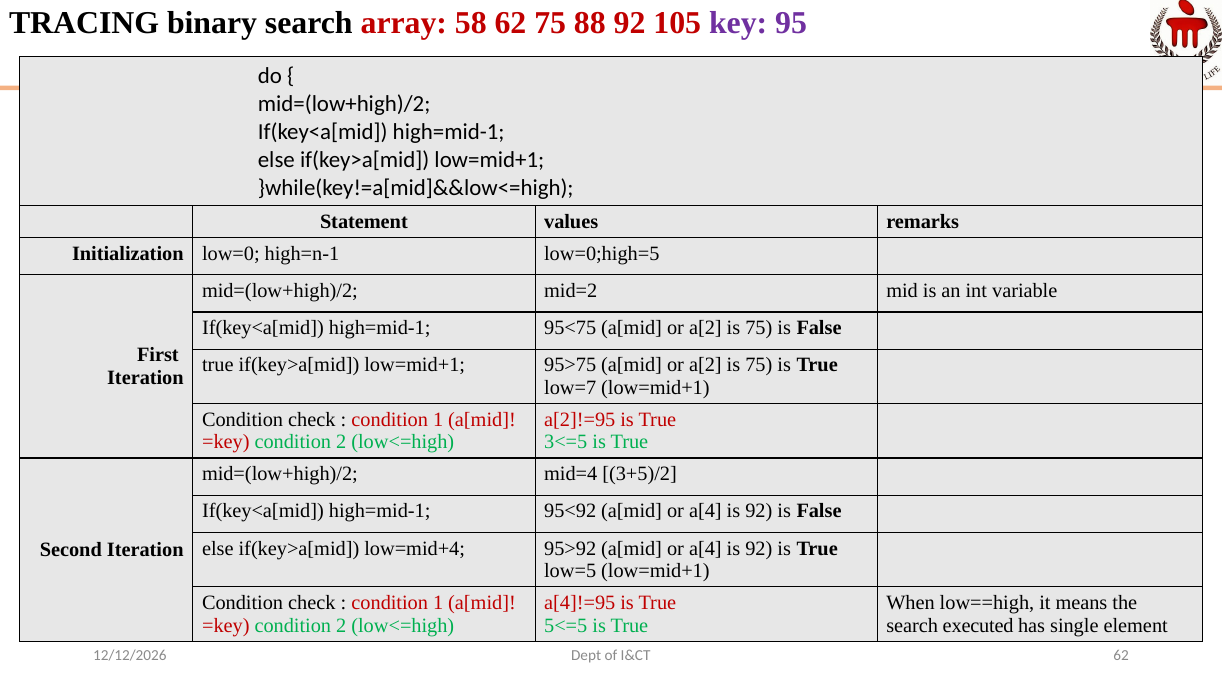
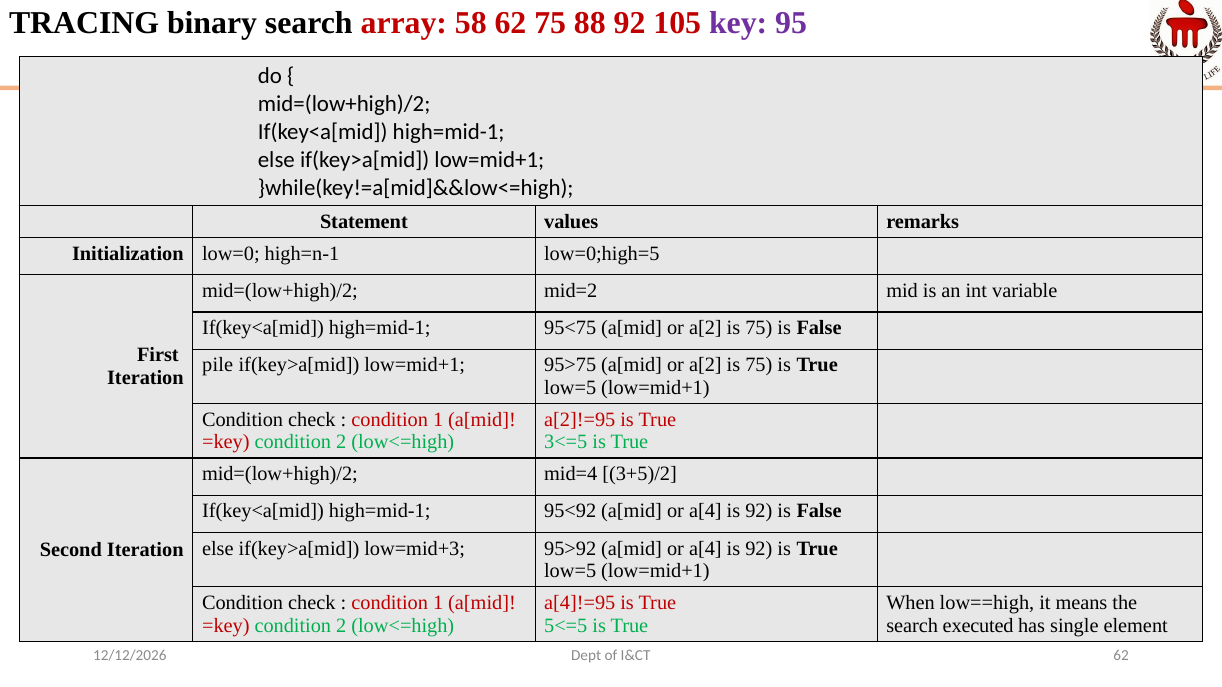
true at (218, 365): true -> pile
low=7 at (570, 388): low=7 -> low=5
low=mid+4: low=mid+4 -> low=mid+3
